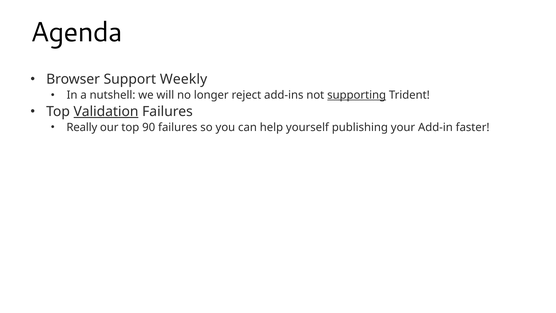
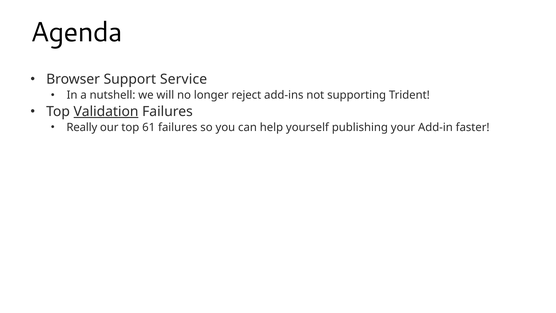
Weekly: Weekly -> Service
supporting underline: present -> none
90: 90 -> 61
